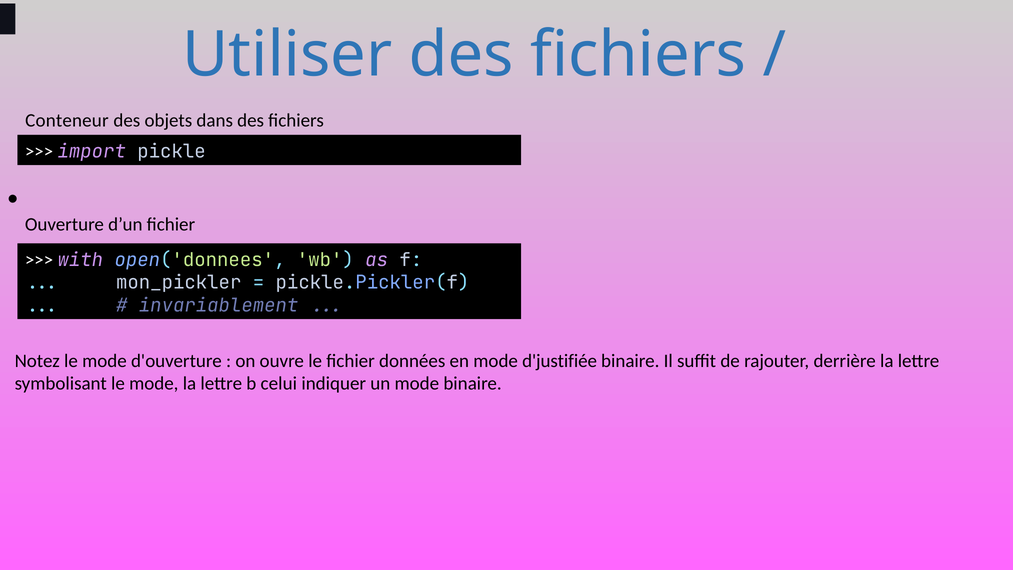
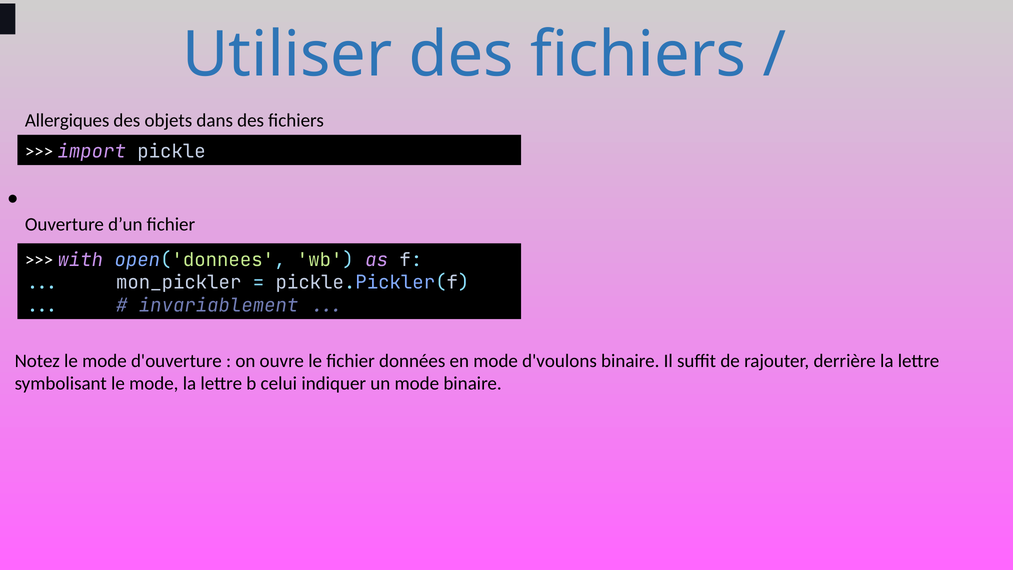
Conteneur: Conteneur -> Allergiques
d'justifiée: d'justifiée -> d'voulons
